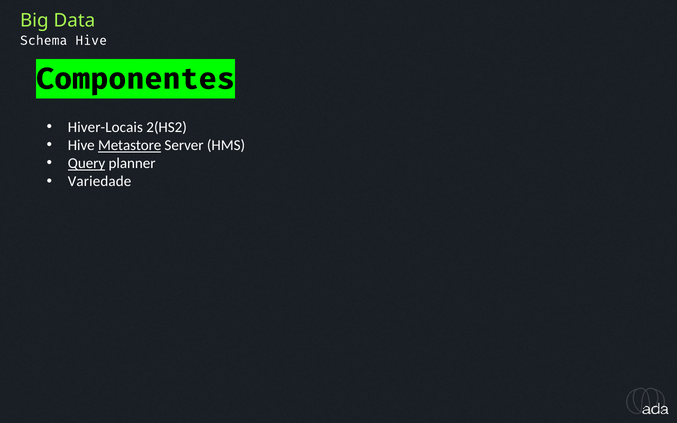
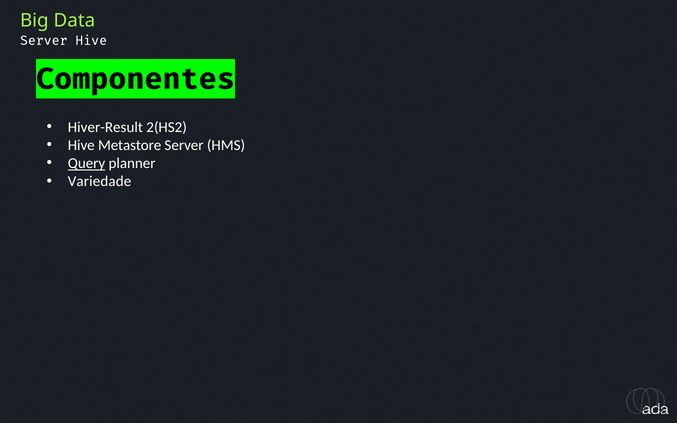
Schema at (44, 40): Schema -> Server
Hiver-Locais: Hiver-Locais -> Hiver-Result
Metastore underline: present -> none
